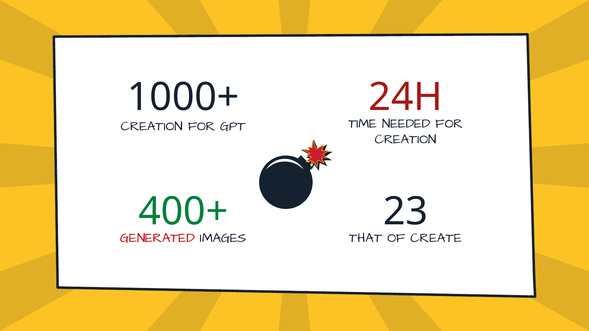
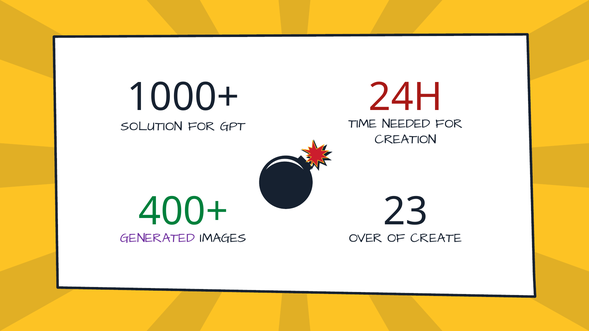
CREATION at (152, 126): CREATION -> SOLUTION
GENERATED colour: red -> purple
THAT: THAT -> OVER
